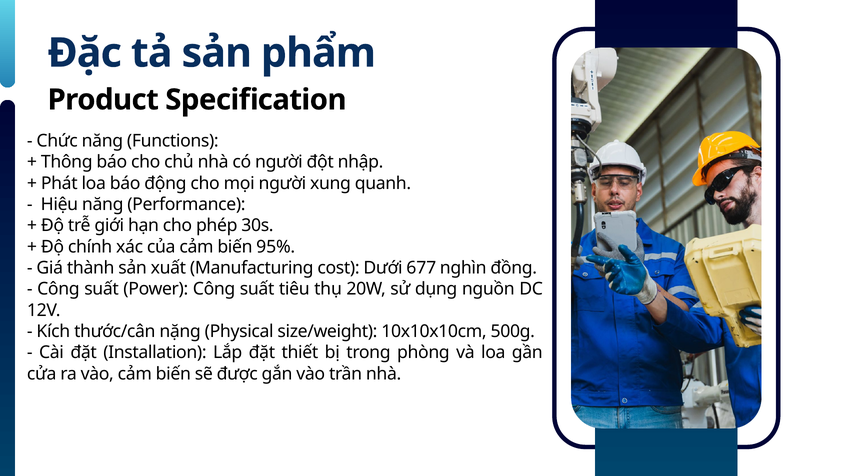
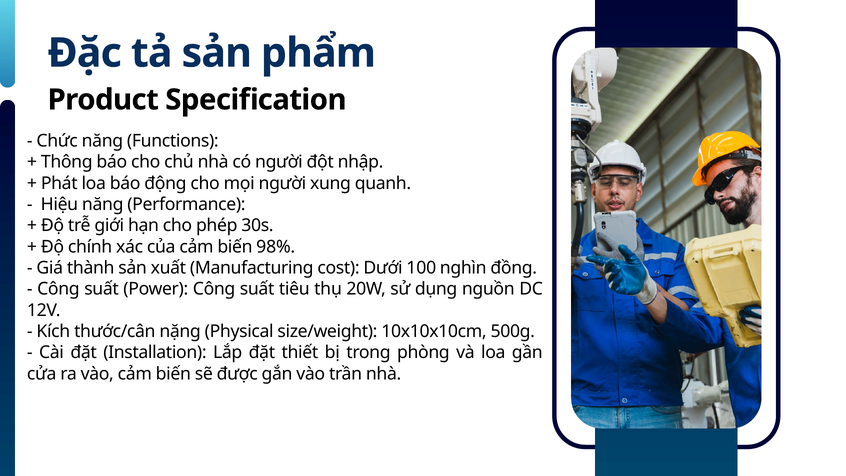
95%: 95% -> 98%
677: 677 -> 100
